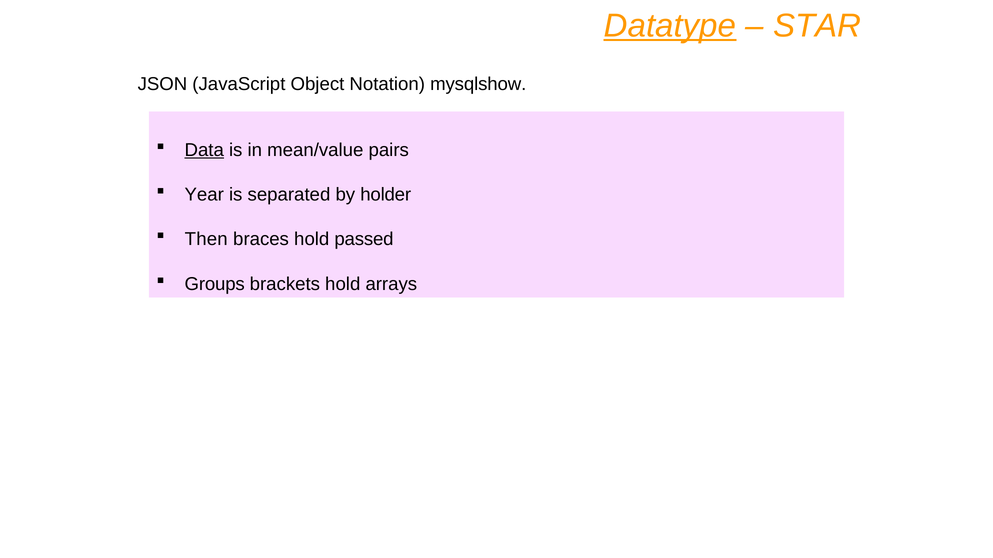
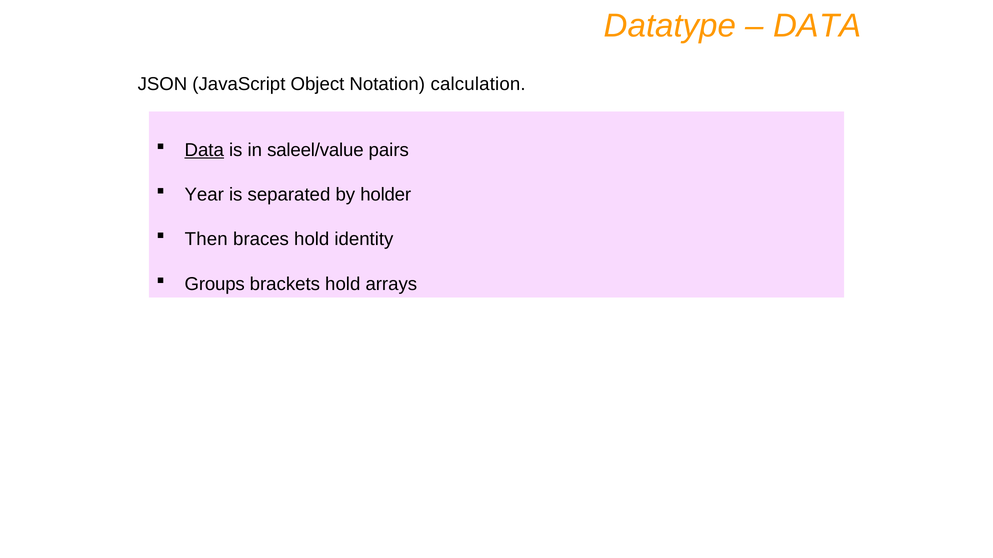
Datatype underline: present -> none
STAR at (817, 26): STAR -> DATA
mysqlshow: mysqlshow -> calculation
mean/value: mean/value -> saleel/value
passed: passed -> identity
